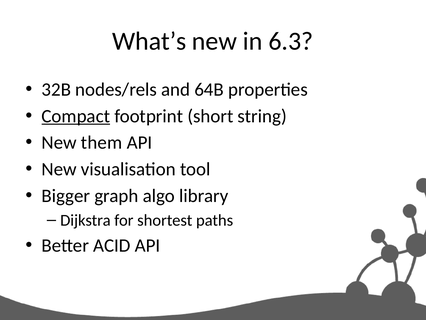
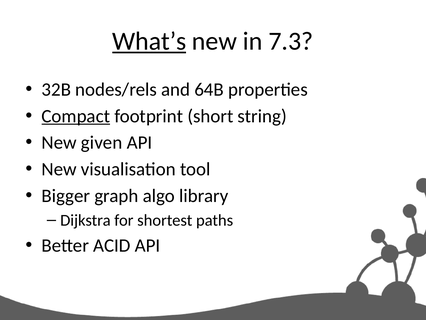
What’s underline: none -> present
6.3: 6.3 -> 7.3
them: them -> given
